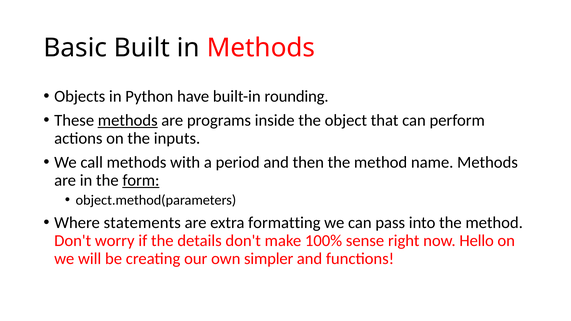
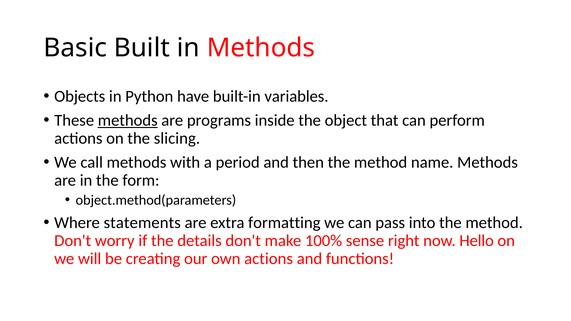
rounding: rounding -> variables
inputs: inputs -> slicing
form underline: present -> none
own simpler: simpler -> actions
